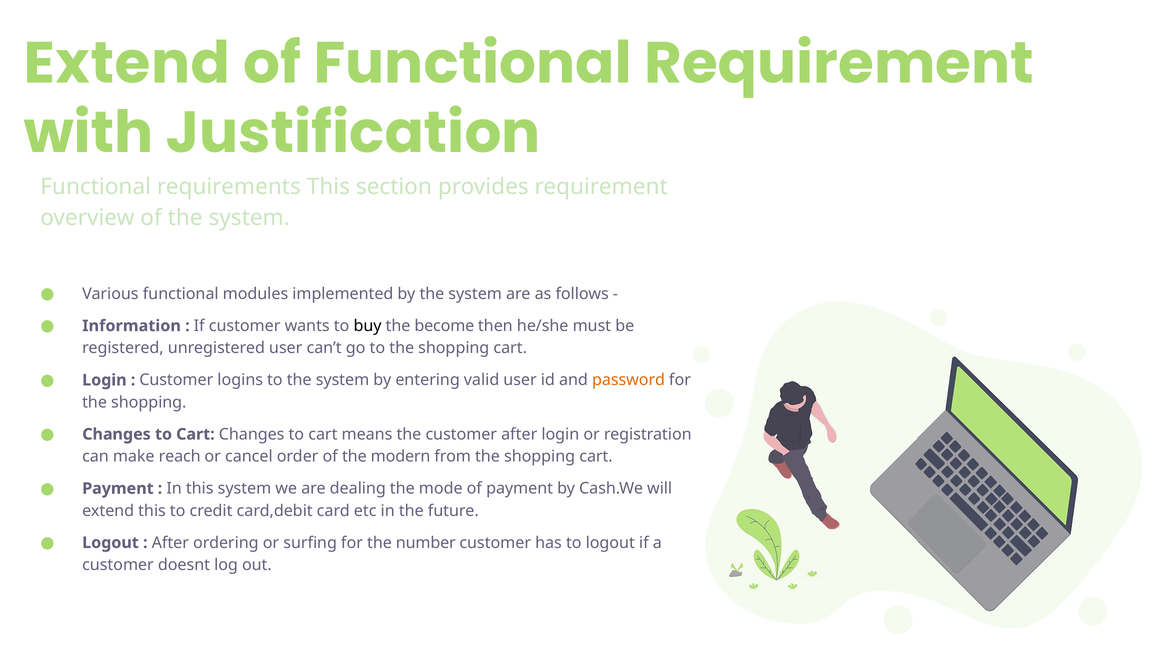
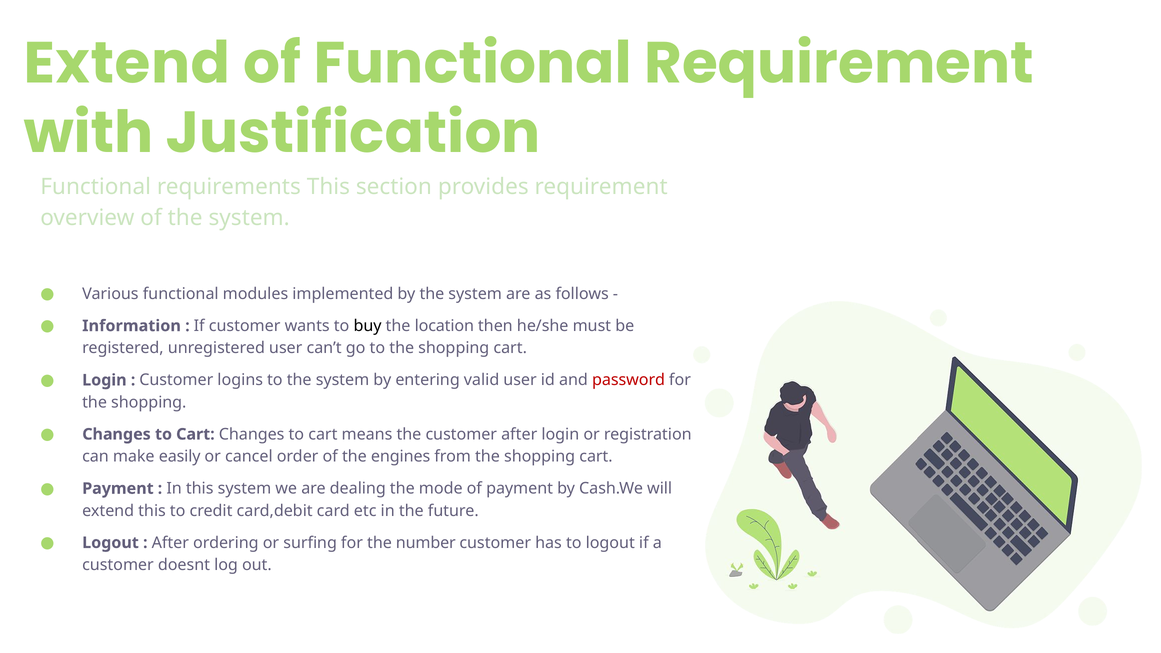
become: become -> location
password colour: orange -> red
reach: reach -> easily
modern: modern -> engines
